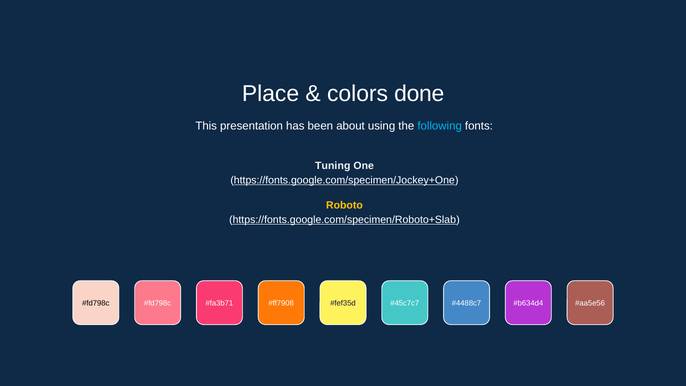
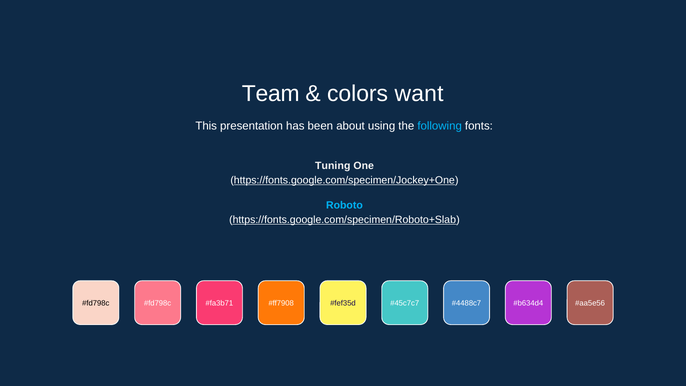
Place: Place -> Team
done: done -> want
Roboto colour: yellow -> light blue
